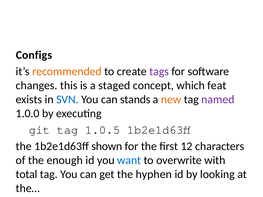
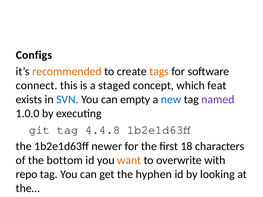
tags colour: purple -> orange
changes: changes -> connect
stands: stands -> empty
new colour: orange -> blue
1.0.5: 1.0.5 -> 4.4.8
shown: shown -> newer
12: 12 -> 18
enough: enough -> bottom
want colour: blue -> orange
total: total -> repo
